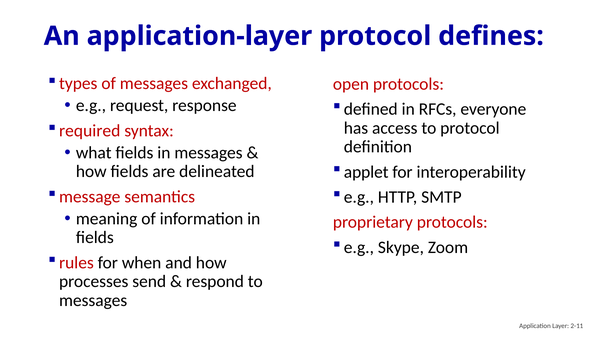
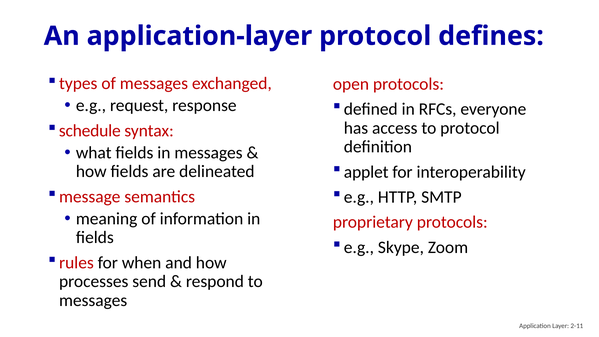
required: required -> schedule
